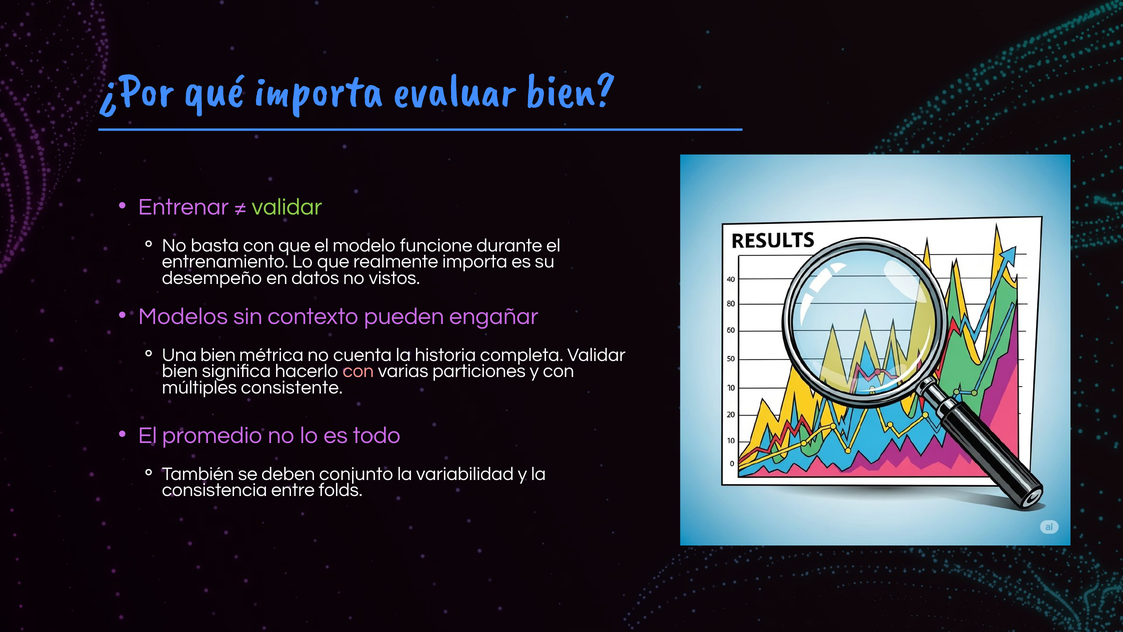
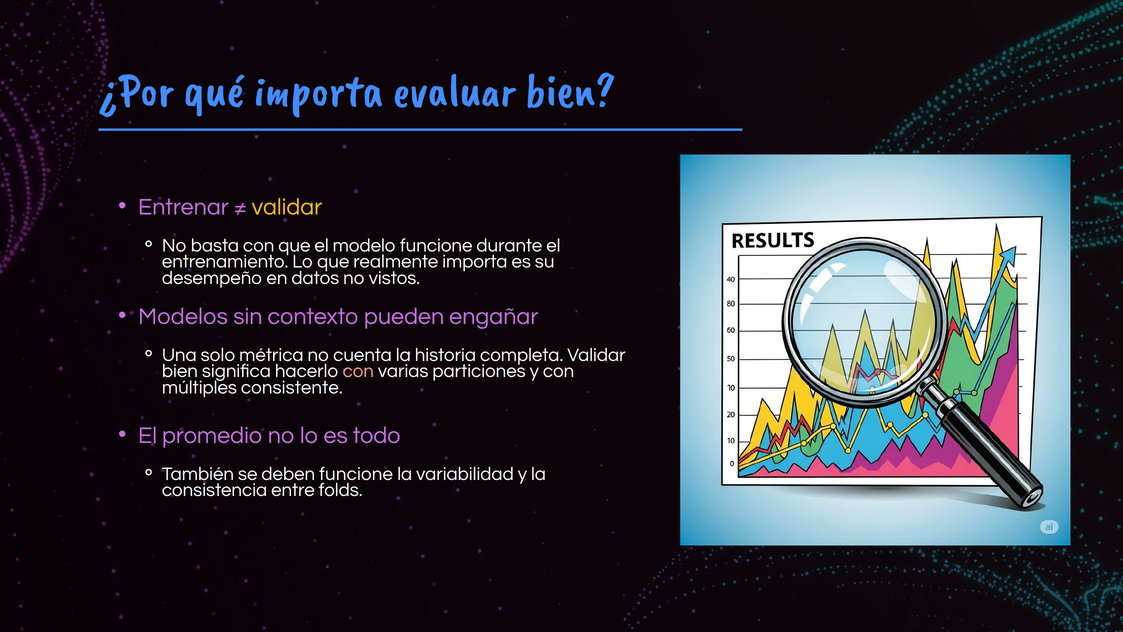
validar at (287, 207) colour: light green -> yellow
Una bien: bien -> solo
deben conjunto: conjunto -> funcione
